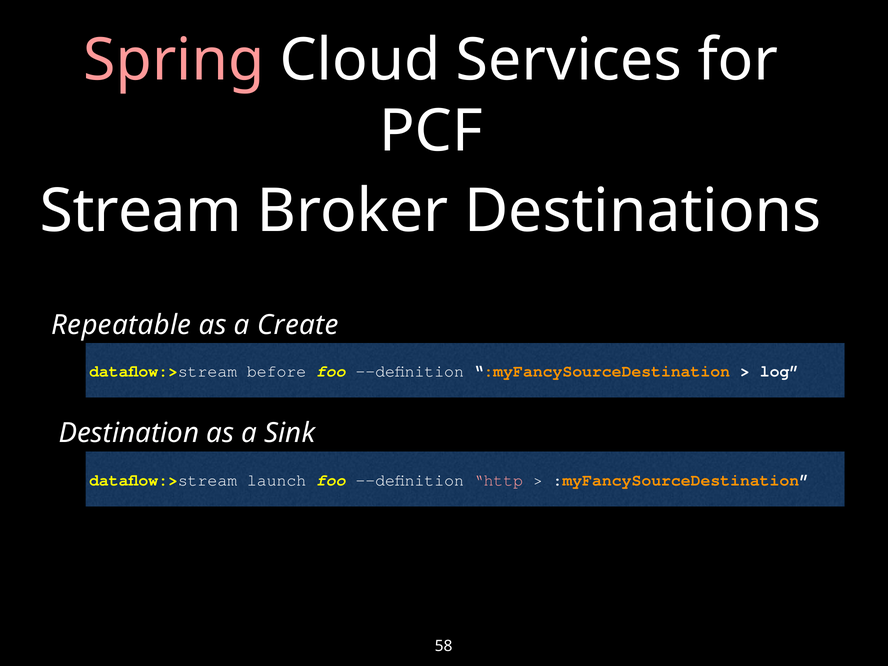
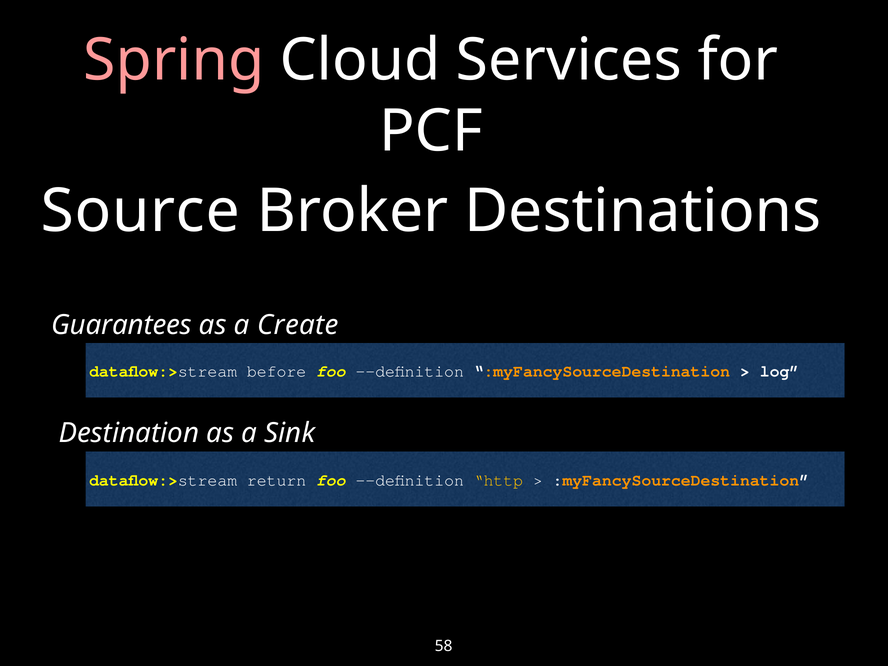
Stream: Stream -> Source
Repeatable: Repeatable -> Guarantees
launch: launch -> return
http colour: pink -> yellow
